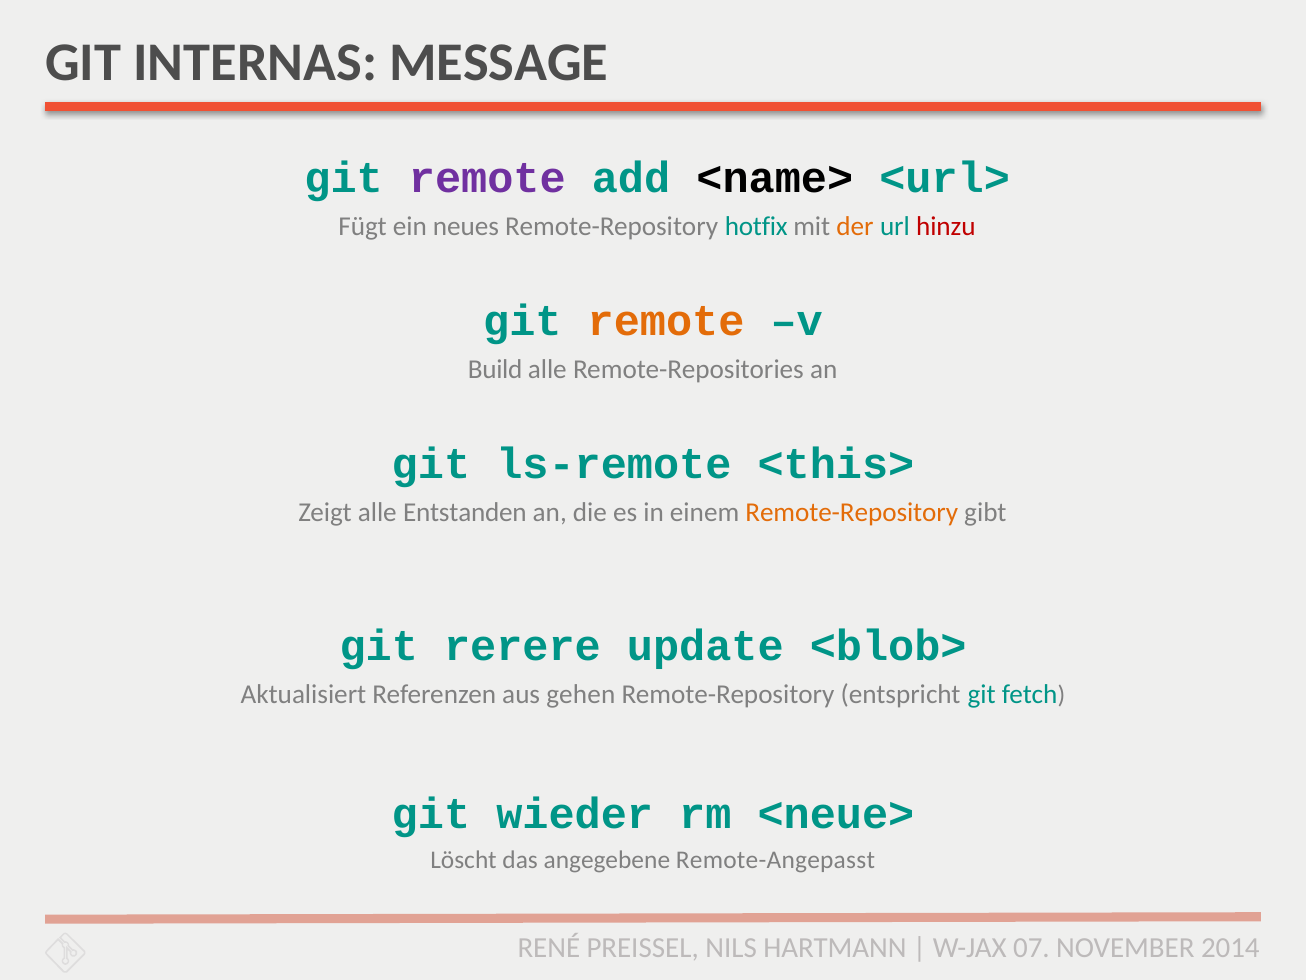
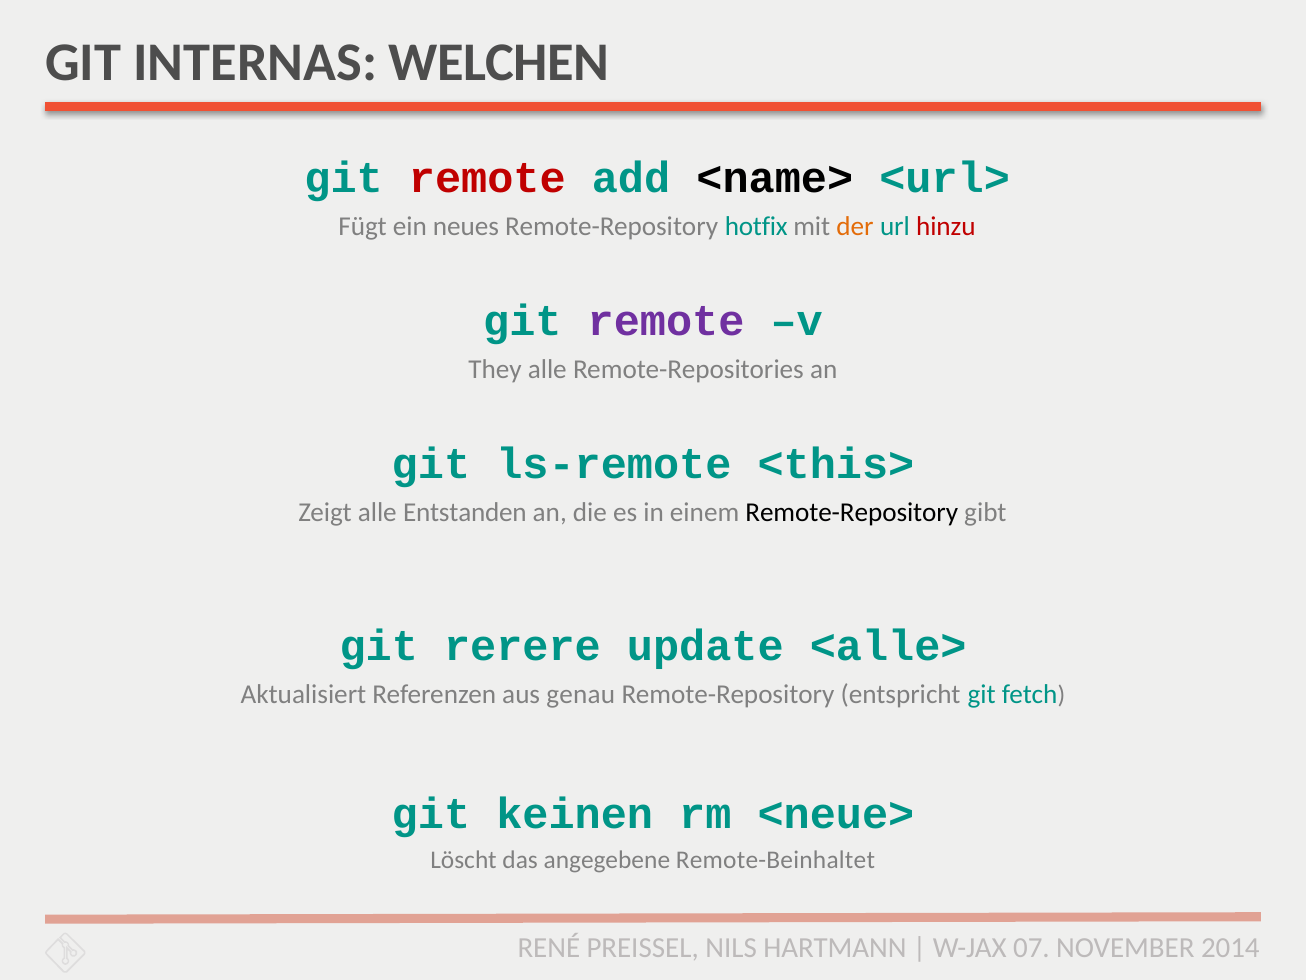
MESSAGE: MESSAGE -> WELCHEN
remote at (487, 178) colour: purple -> red
remote at (666, 321) colour: orange -> purple
Build: Build -> They
Remote-Repository at (852, 512) colour: orange -> black
<blob>: <blob> -> <alle>
gehen: gehen -> genau
wieder: wieder -> keinen
Remote-Angepasst: Remote-Angepasst -> Remote-Beinhaltet
